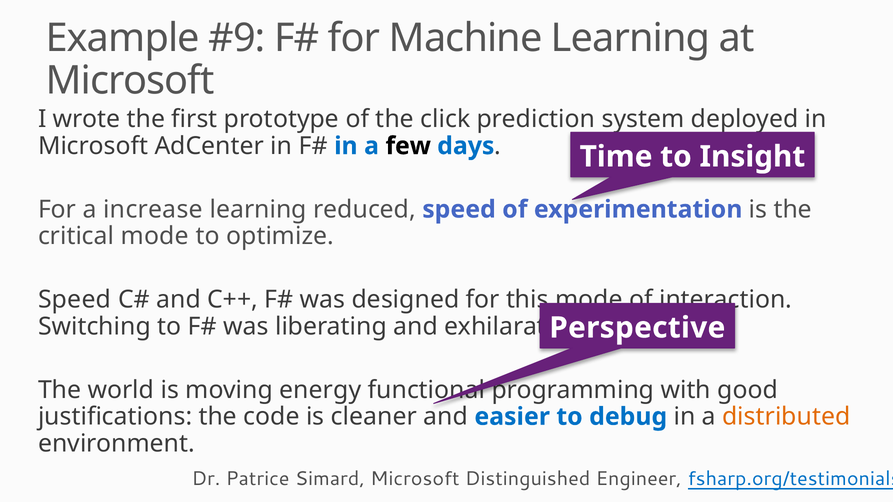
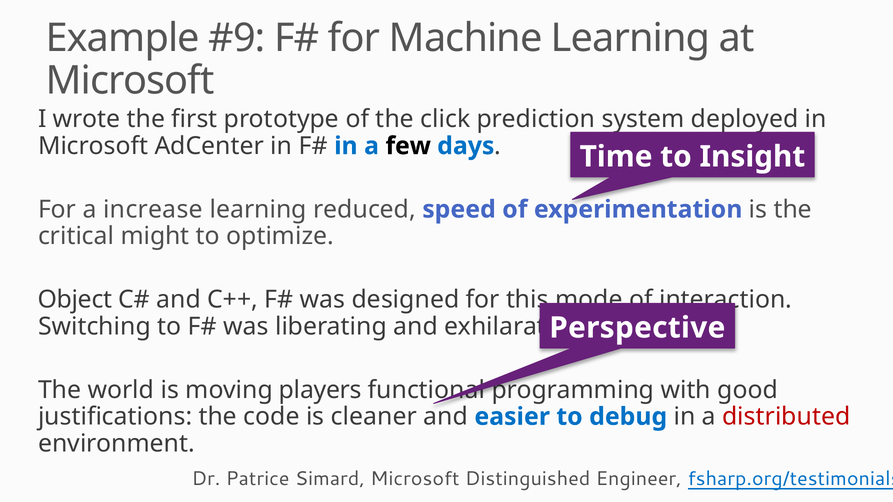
critical mode: mode -> might
Speed at (75, 300): Speed -> Object
energy: energy -> players
distributed colour: orange -> red
